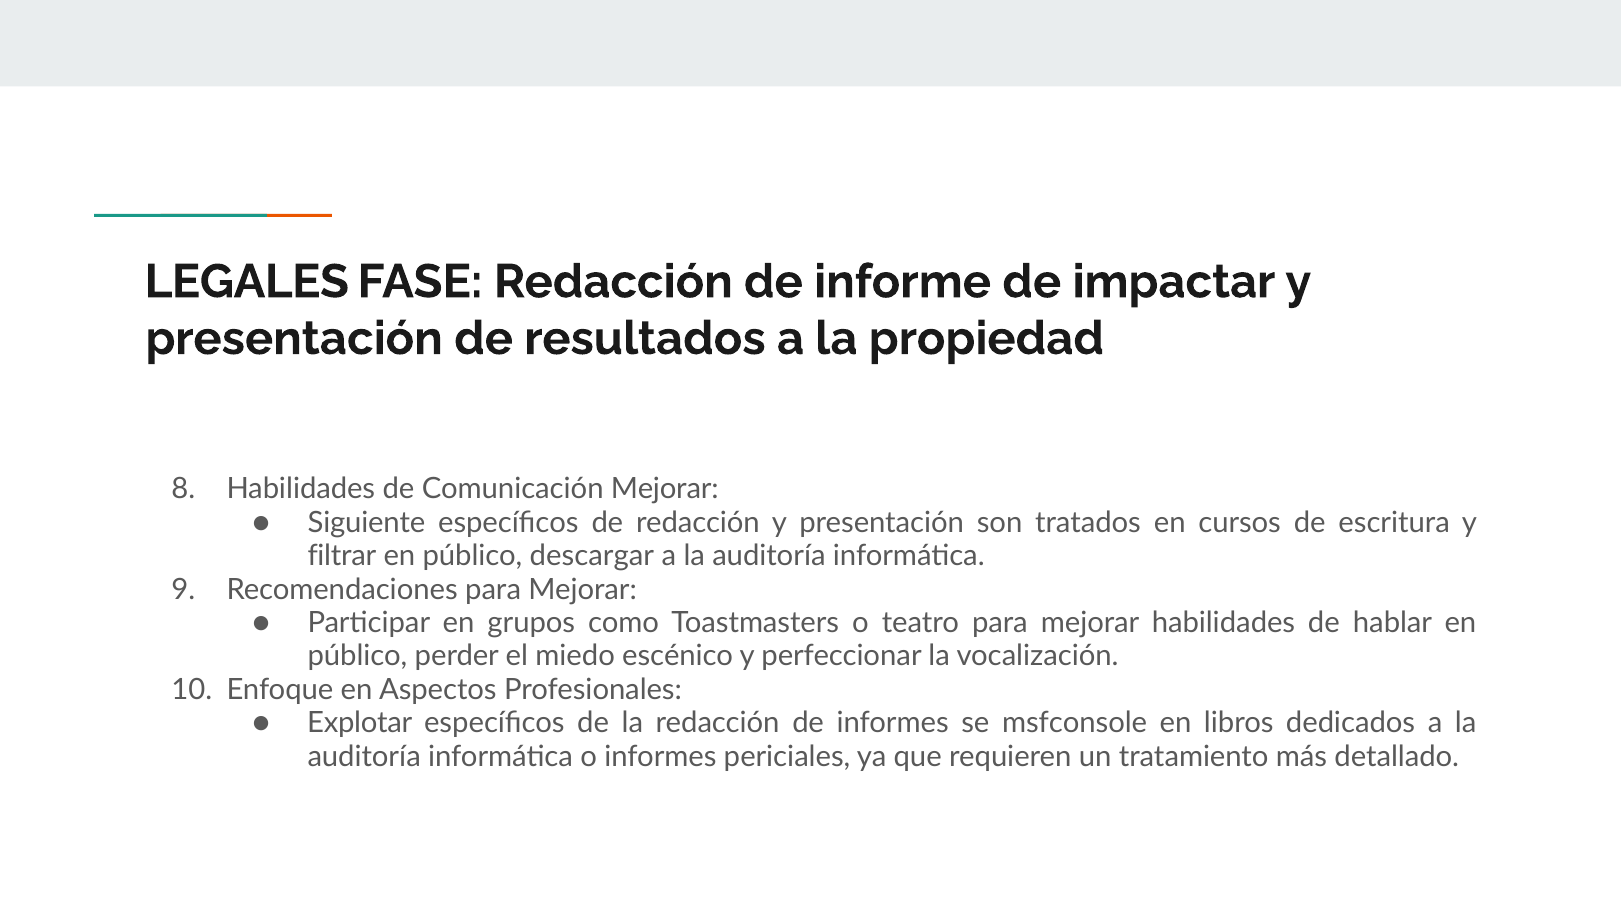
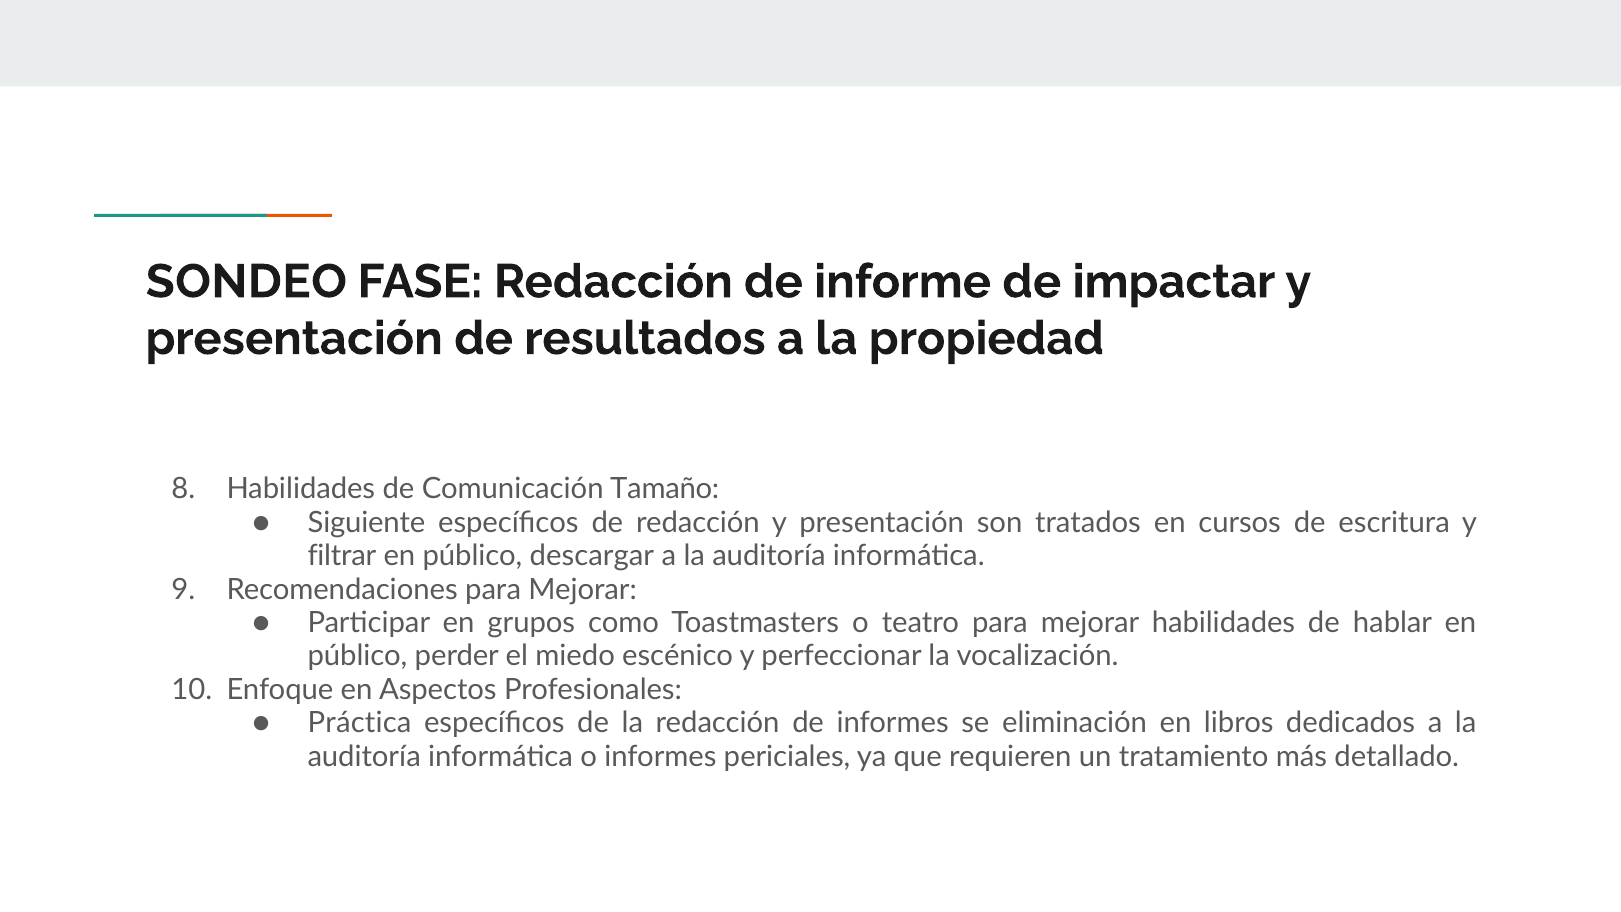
LEGALES: LEGALES -> SONDEO
Comunicación Mejorar: Mejorar -> Tamaño
Explotar: Explotar -> Práctica
msfconsole: msfconsole -> eliminación
